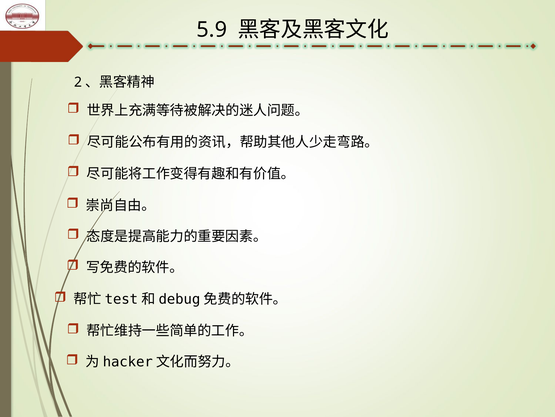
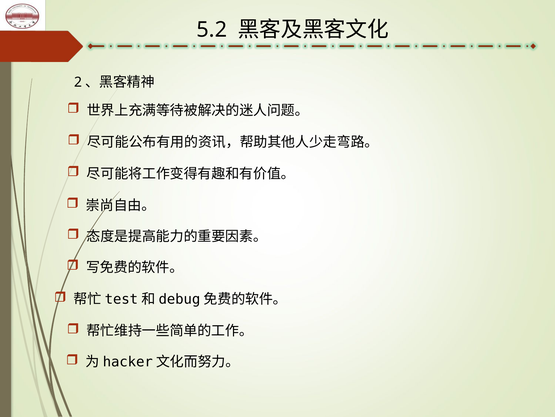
5.9: 5.9 -> 5.2
